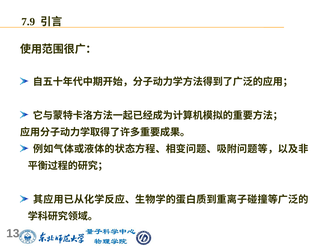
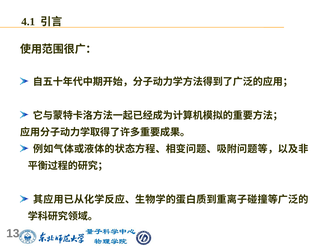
7.9: 7.9 -> 4.1
